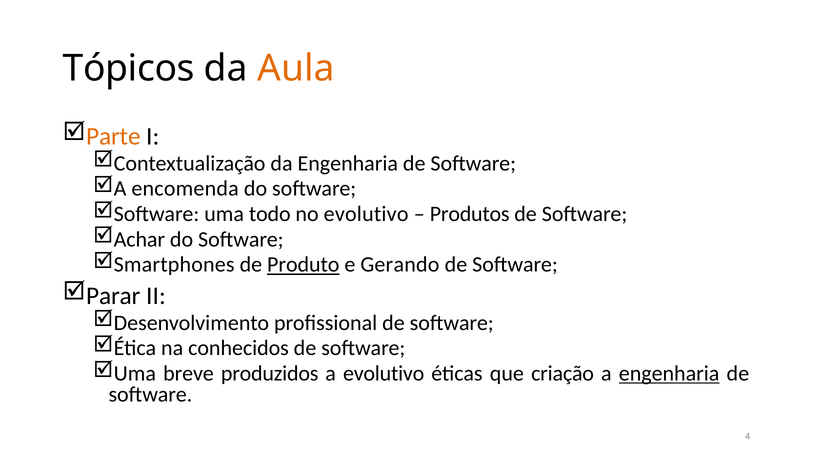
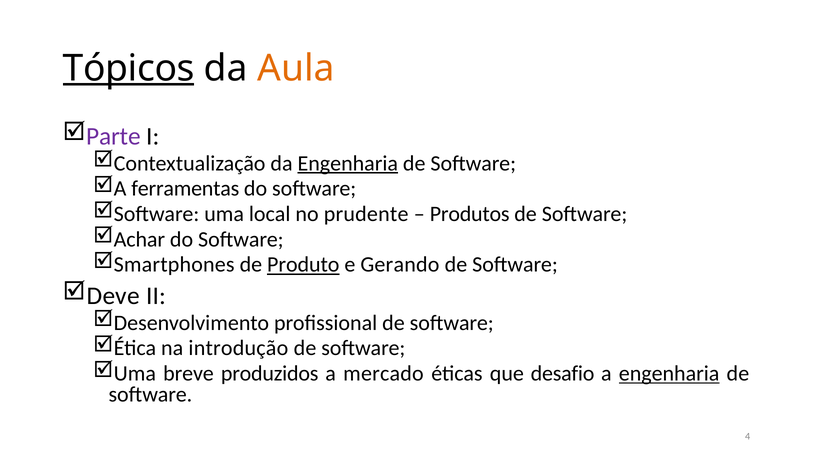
Tópicos underline: none -> present
Parte colour: orange -> purple
Engenharia at (348, 163) underline: none -> present
encomenda: encomenda -> ferramentas
todo: todo -> local
no evolutivo: evolutivo -> prudente
Parar: Parar -> Deve
conhecidos: conhecidos -> introdução
a evolutivo: evolutivo -> mercado
criação: criação -> desafio
